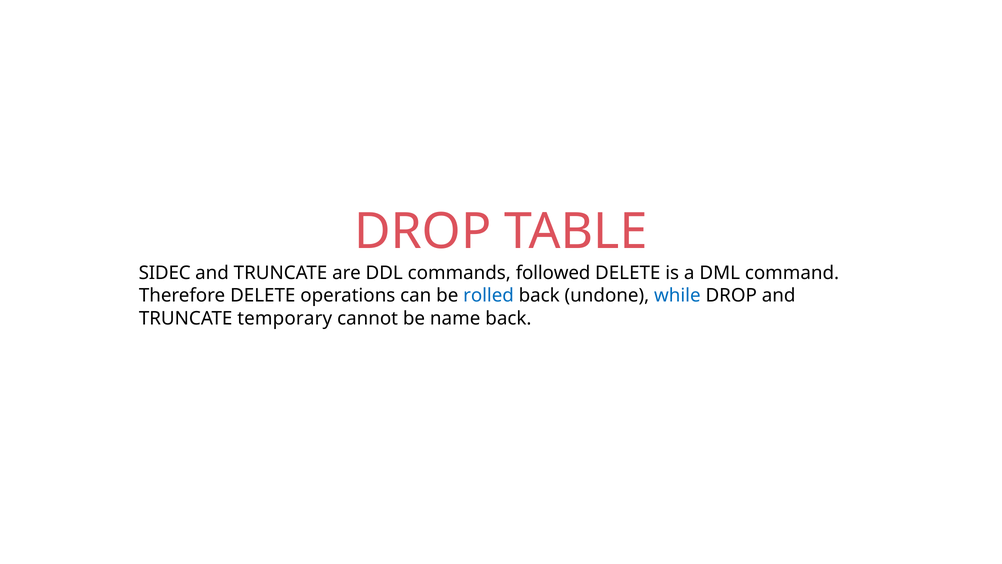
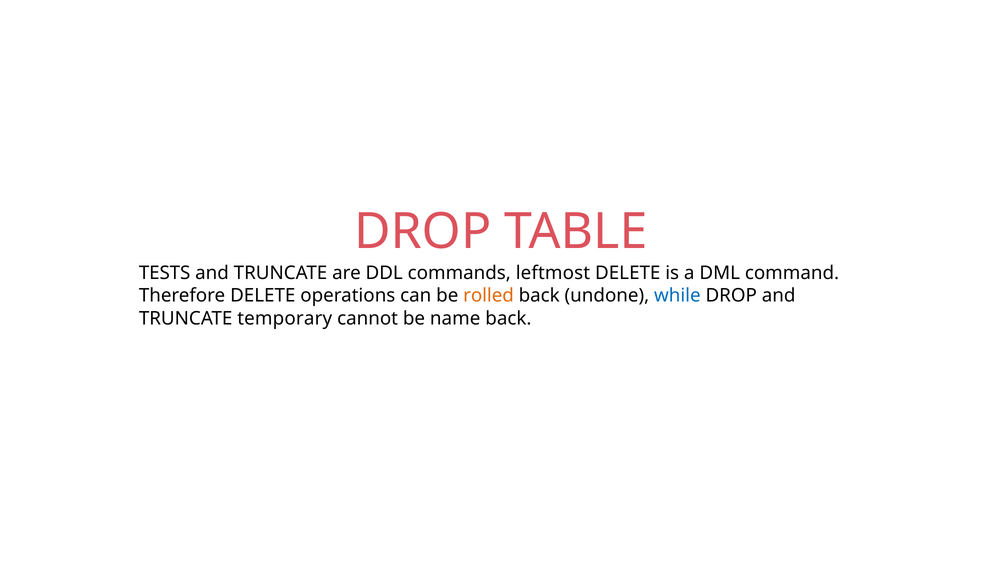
SIDEC: SIDEC -> TESTS
followed: followed -> leftmost
rolled colour: blue -> orange
